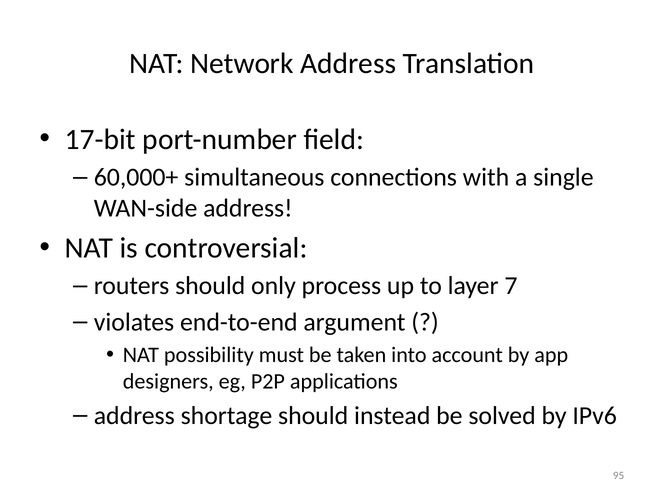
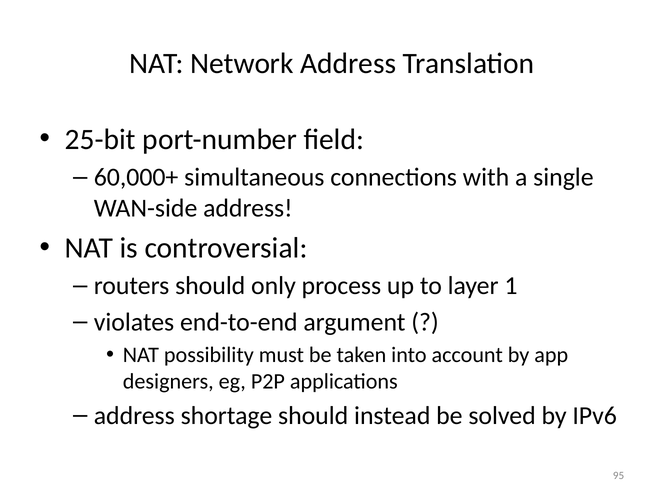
17-bit: 17-bit -> 25-bit
7: 7 -> 1
